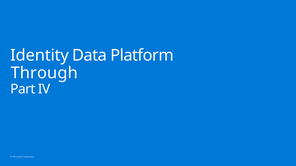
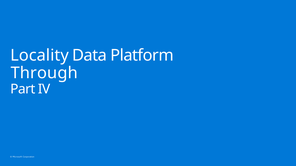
Identity: Identity -> Locality
